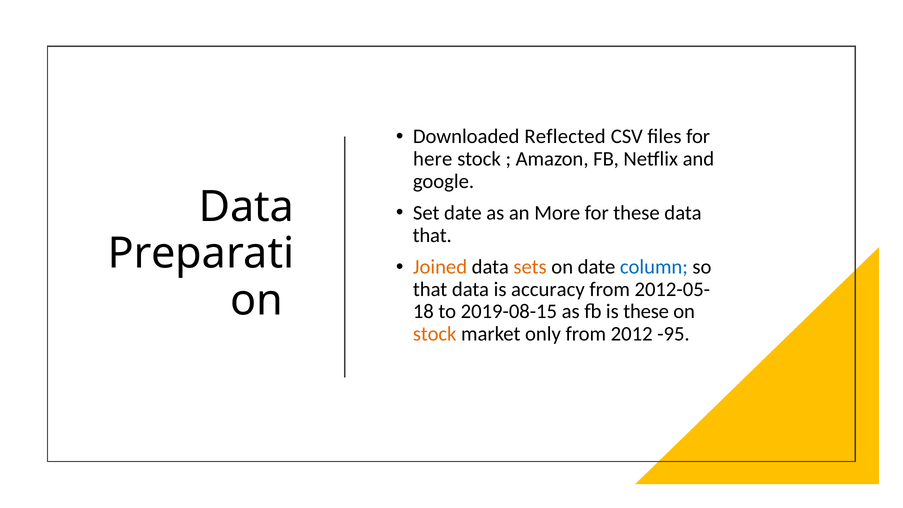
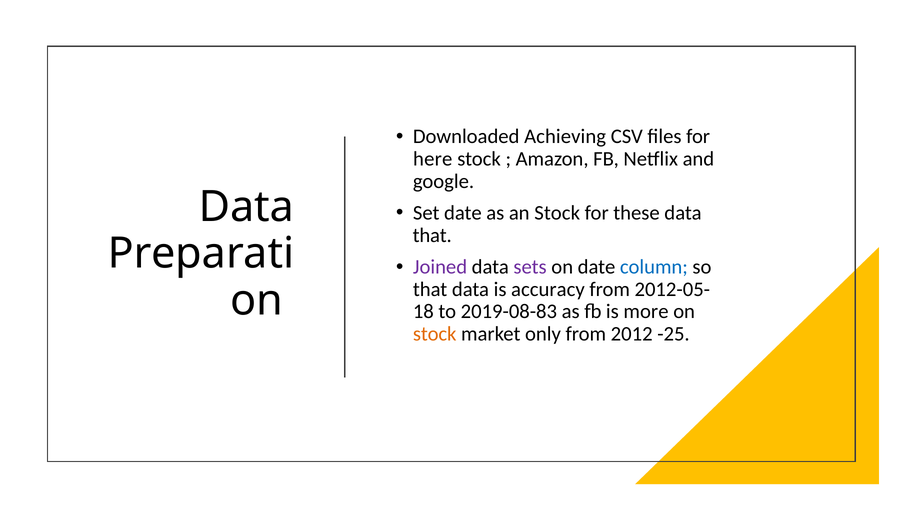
Reflected: Reflected -> Achieving
an More: More -> Stock
Joined colour: orange -> purple
sets colour: orange -> purple
2019-08-15: 2019-08-15 -> 2019-08-83
is these: these -> more
-95: -95 -> -25
